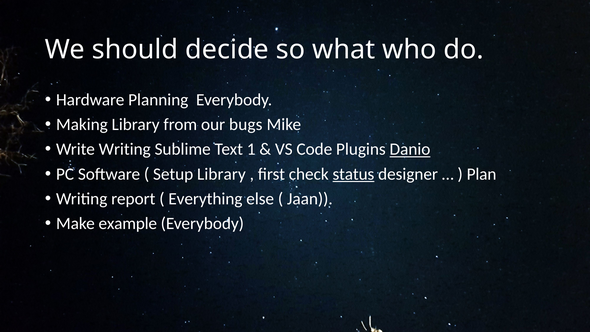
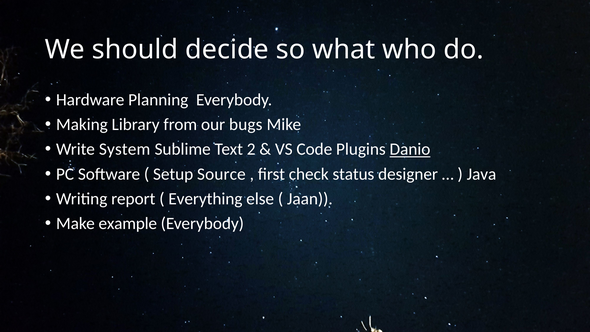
Write Writing: Writing -> System
1: 1 -> 2
Setup Library: Library -> Source
status underline: present -> none
Plan: Plan -> Java
